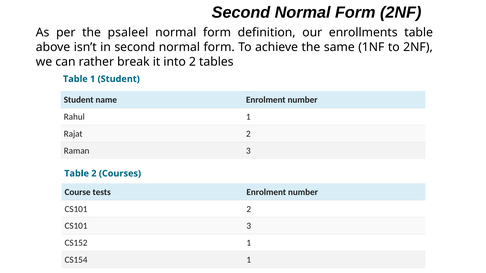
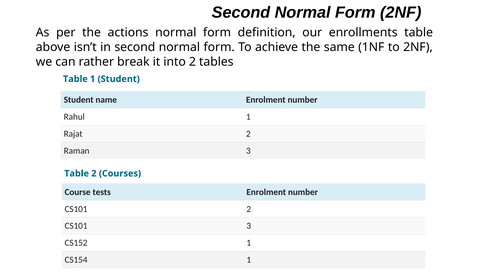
psaleel: psaleel -> actions
